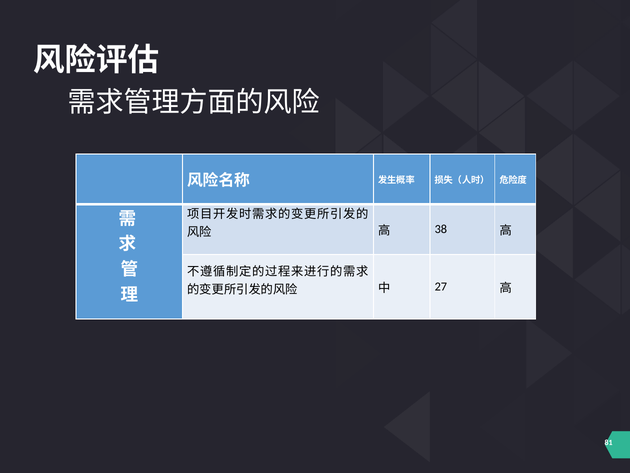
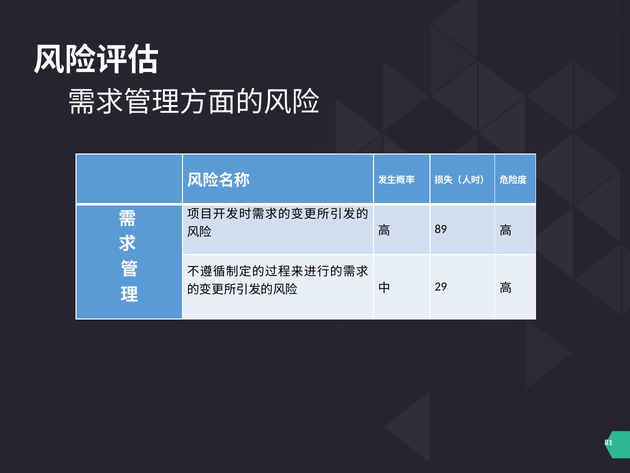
38: 38 -> 89
27: 27 -> 29
